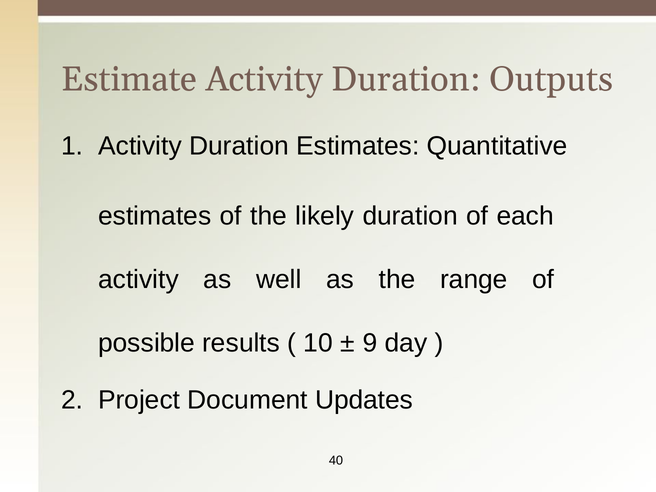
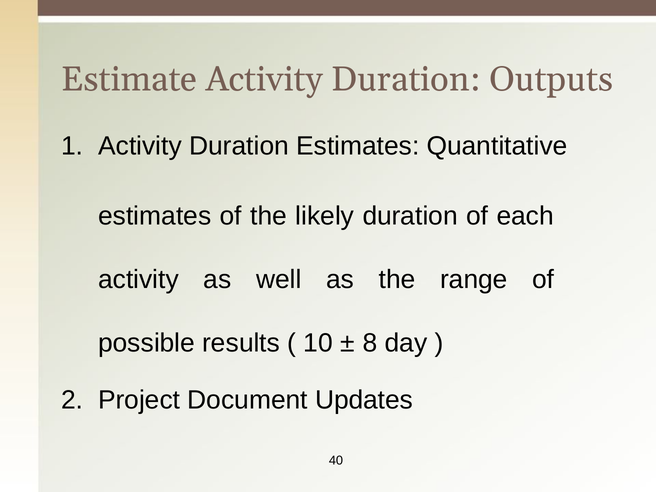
9: 9 -> 8
